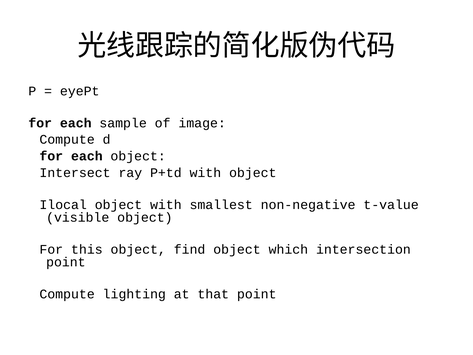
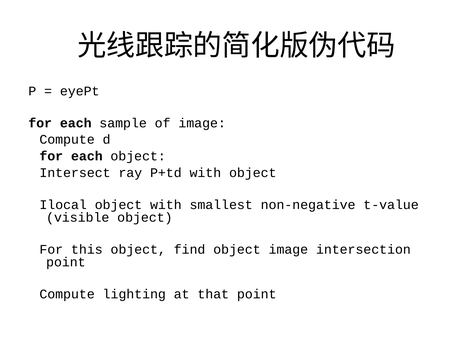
object which: which -> image
